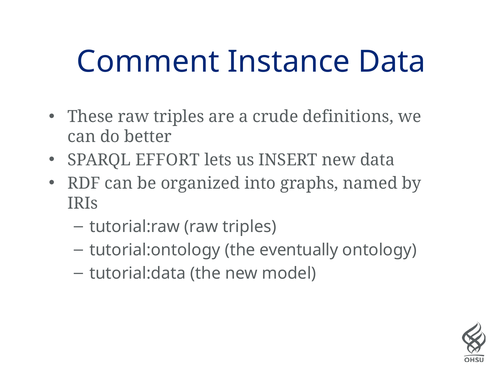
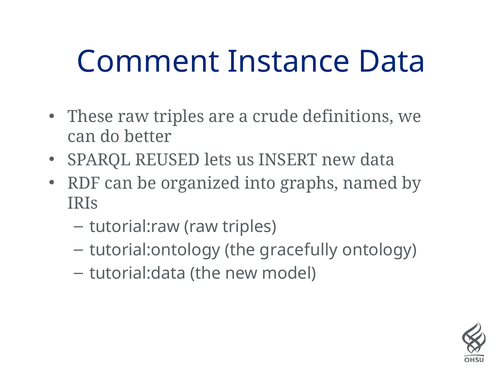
EFFORT: EFFORT -> REUSED
eventually: eventually -> gracefully
